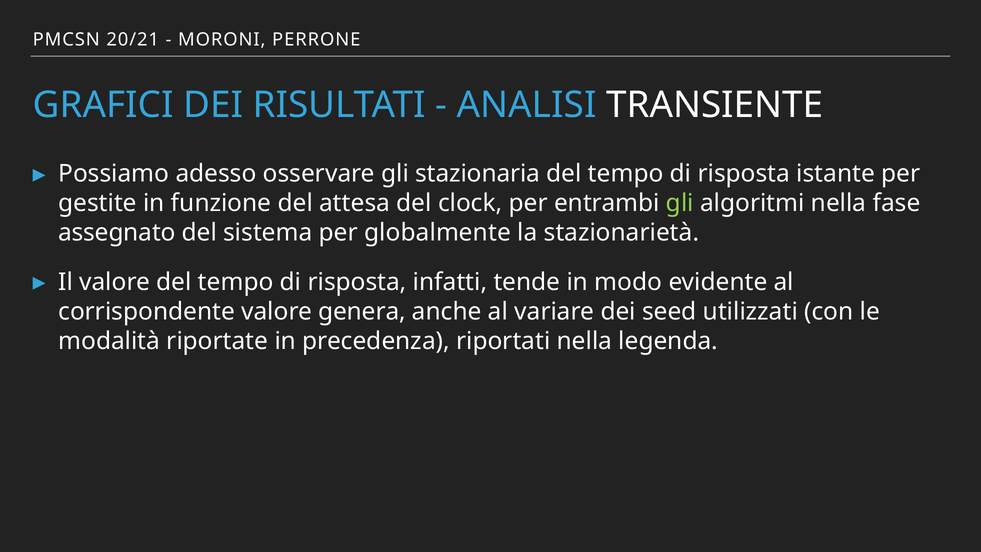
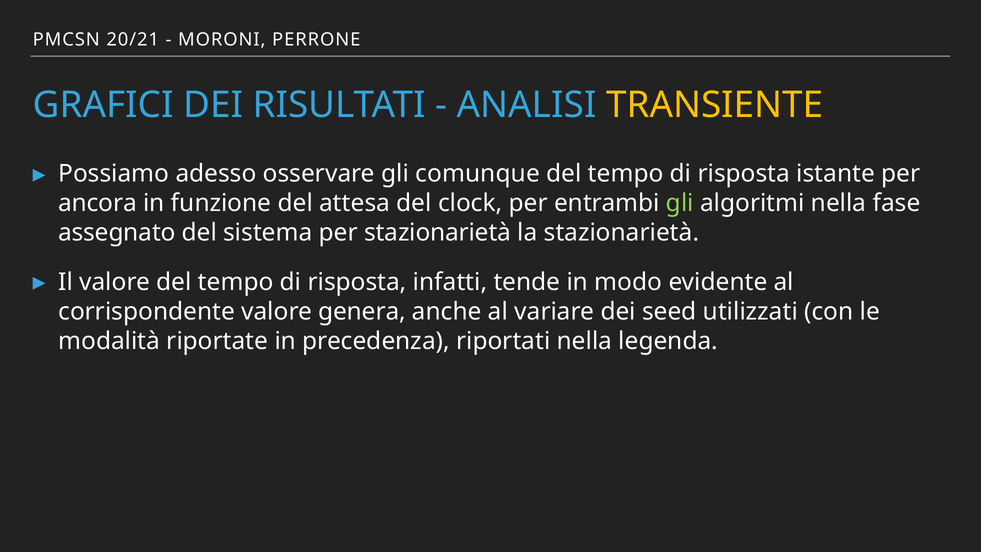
TRANSIENTE colour: white -> yellow
stazionaria: stazionaria -> comunque
gestite: gestite -> ancora
per globalmente: globalmente -> stazionarietà
